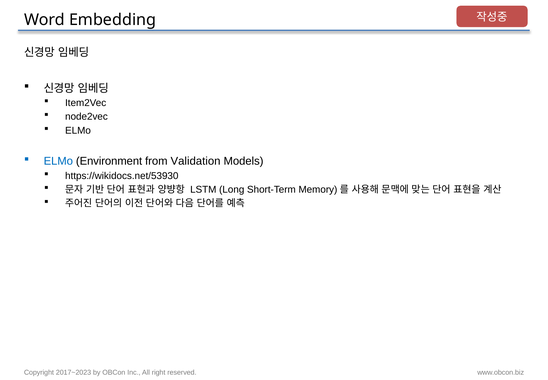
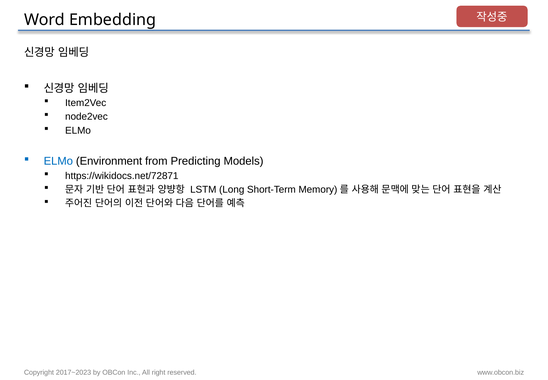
Validation: Validation -> Predicting
https://wikidocs.net/53930: https://wikidocs.net/53930 -> https://wikidocs.net/72871
